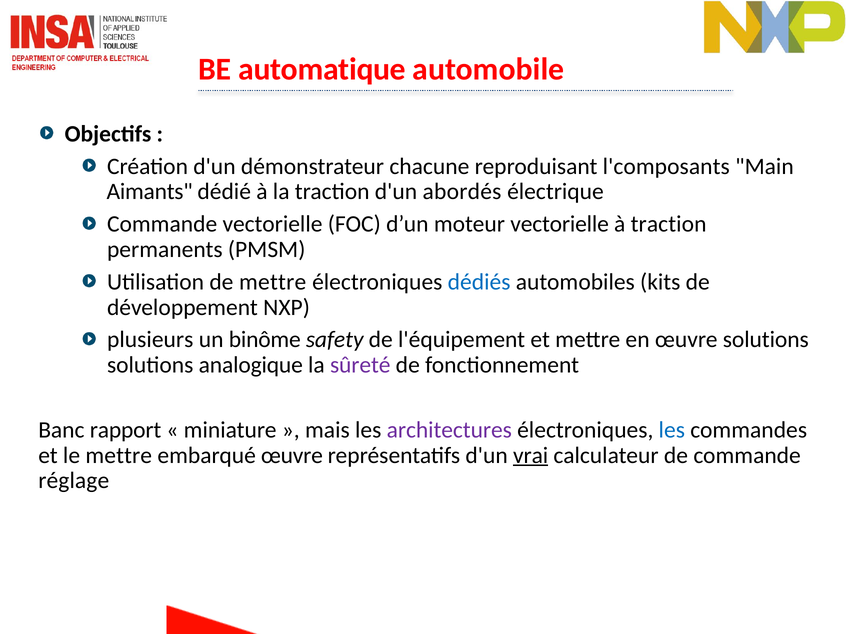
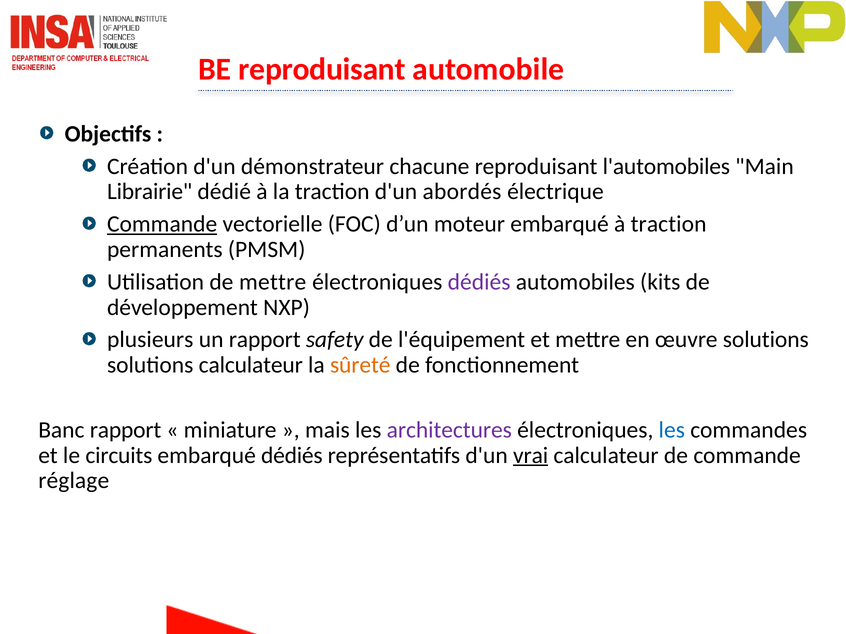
BE automatique: automatique -> reproduisant
l'composants: l'composants -> l'automobiles
Aimants: Aimants -> Librairie
Commande at (162, 224) underline: none -> present
moteur vectorielle: vectorielle -> embarqué
dédiés at (479, 282) colour: blue -> purple
un binôme: binôme -> rapport
solutions analogique: analogique -> calculateur
sûreté colour: purple -> orange
le mettre: mettre -> circuits
embarqué œuvre: œuvre -> dédiés
